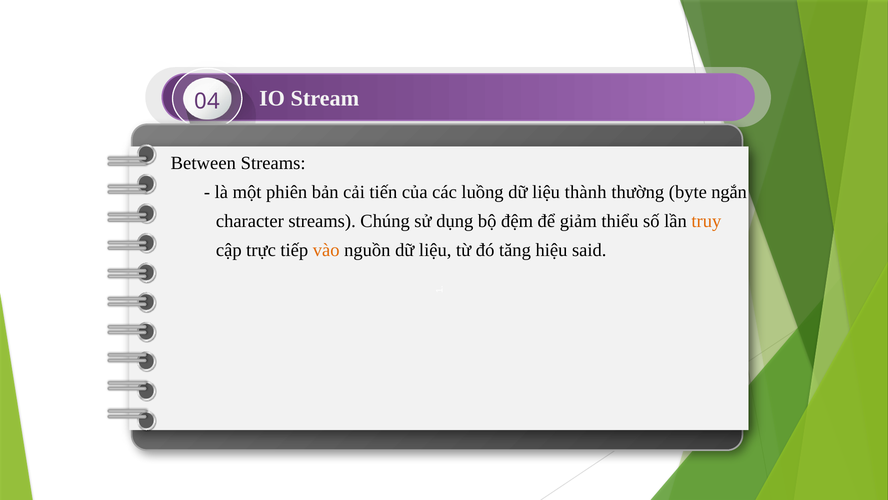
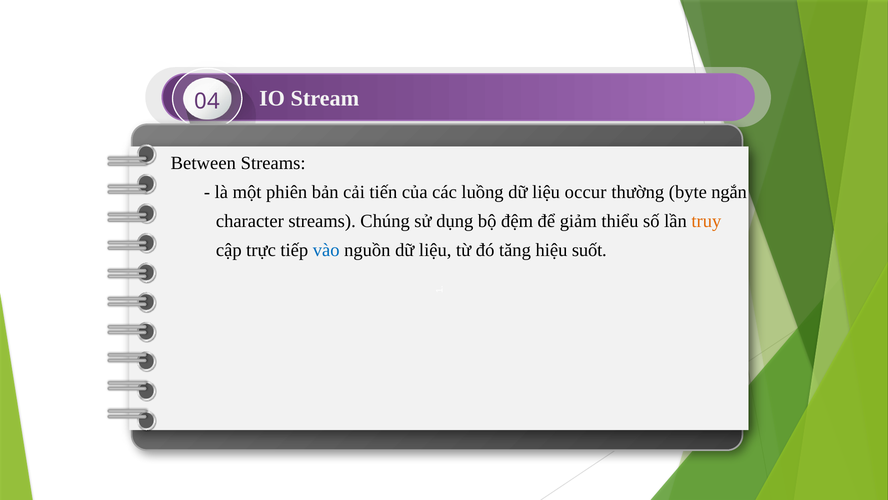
thành: thành -> occur
vào colour: orange -> blue
said: said -> suốt
